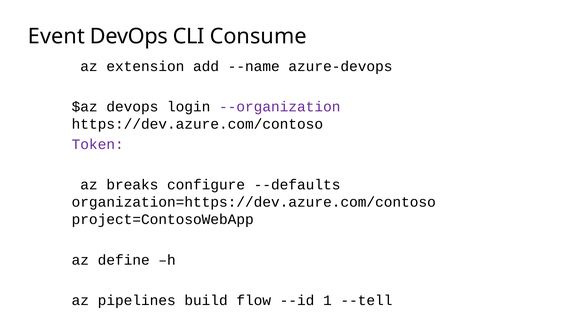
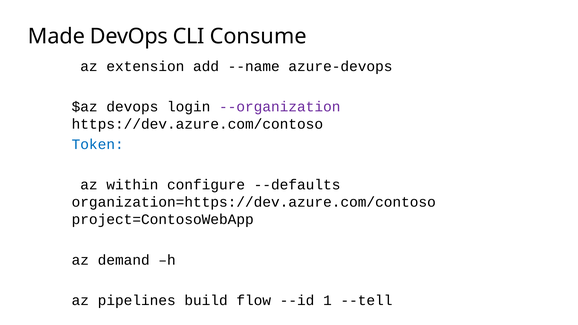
Event: Event -> Made
Token colour: purple -> blue
breaks: breaks -> within
define: define -> demand
